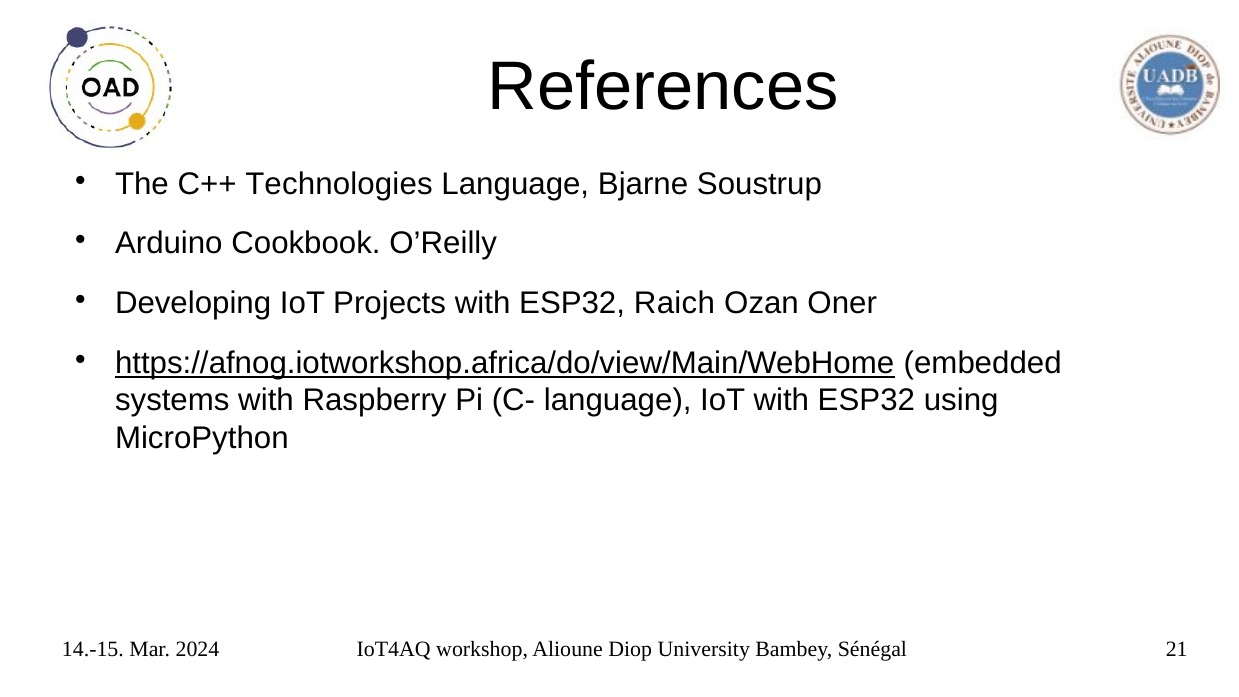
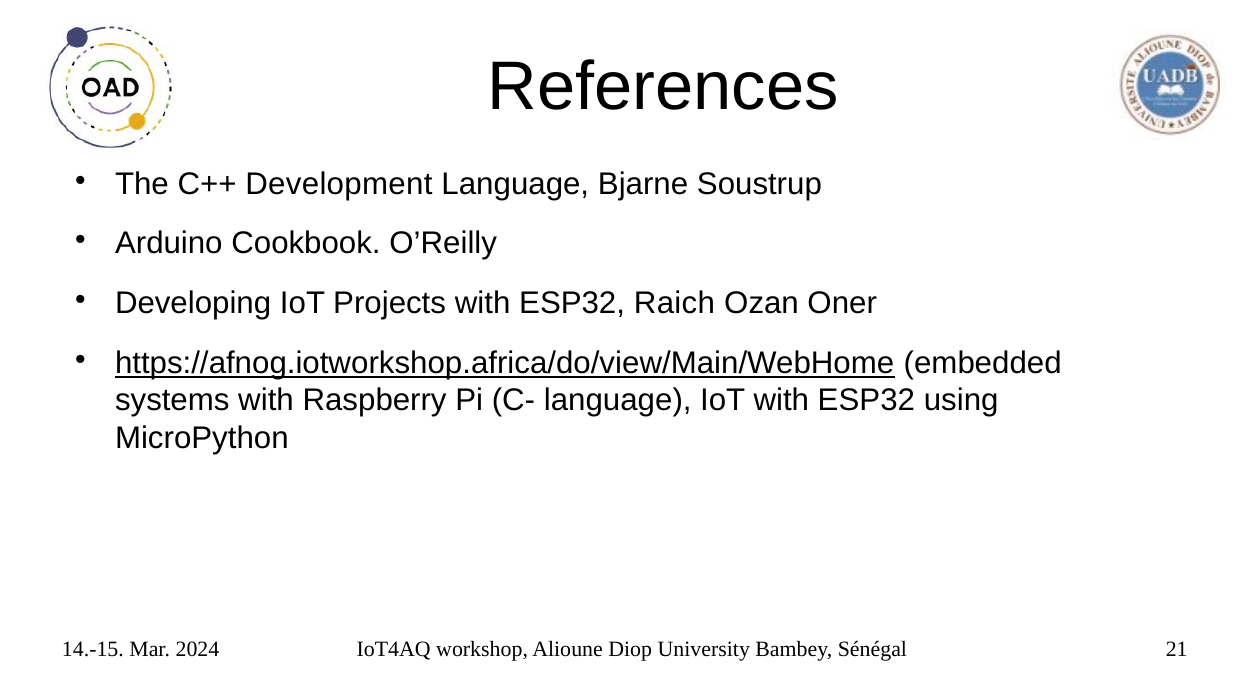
Technologies: Technologies -> Development
